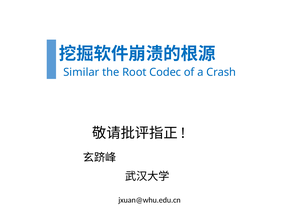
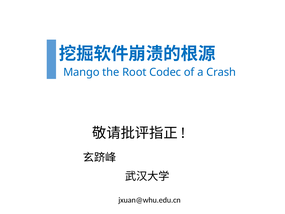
Similar: Similar -> Mango
